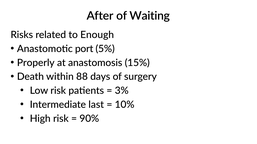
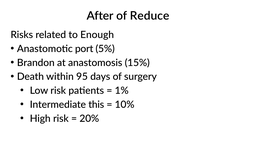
Waiting: Waiting -> Reduce
Properly: Properly -> Brandon
88: 88 -> 95
3%: 3% -> 1%
last: last -> this
90%: 90% -> 20%
